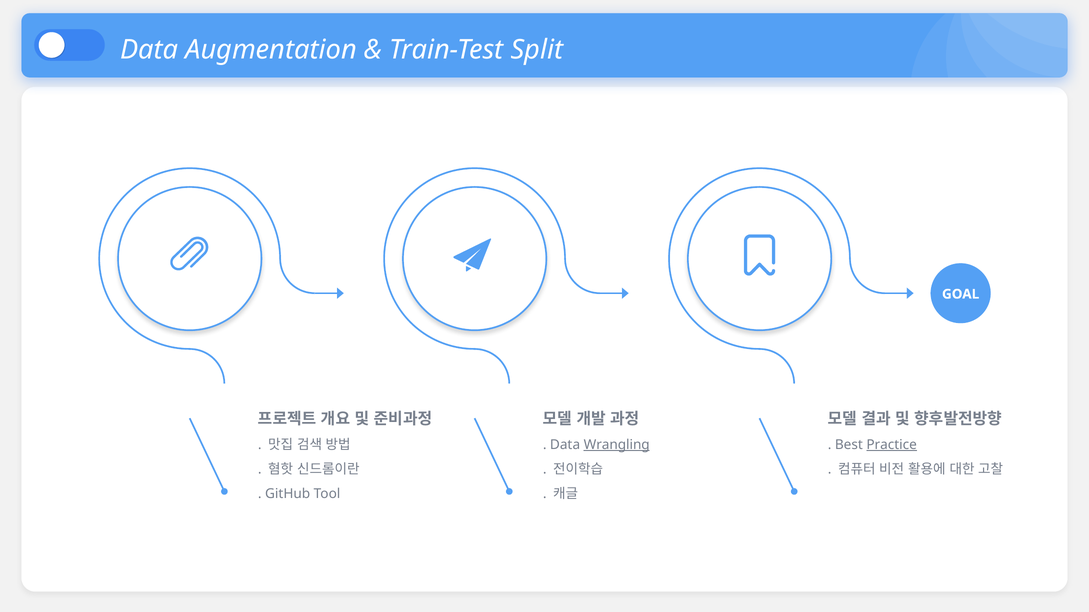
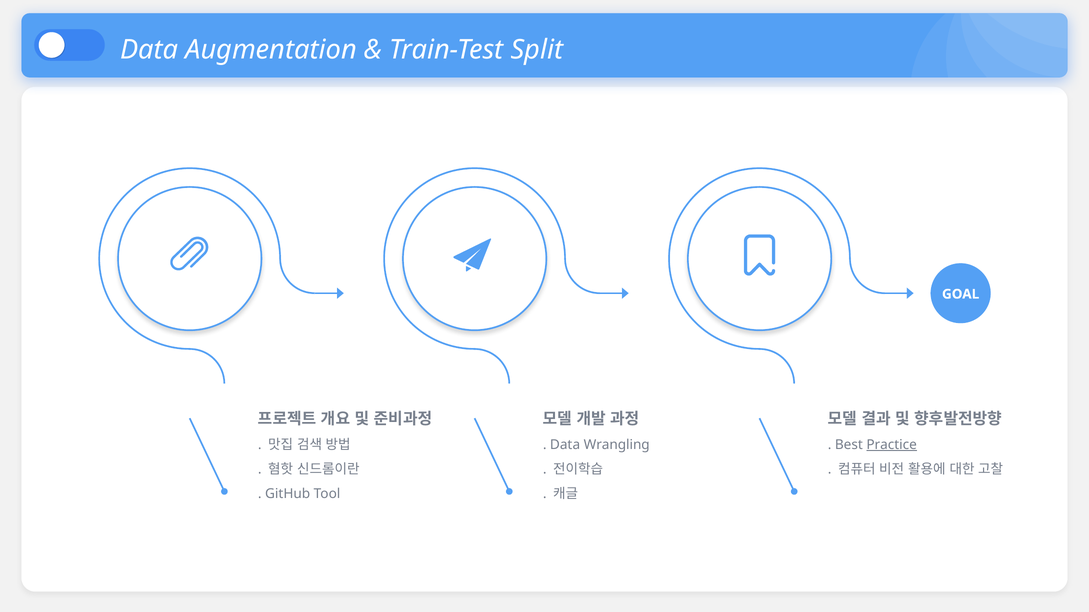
Wrangling underline: present -> none
